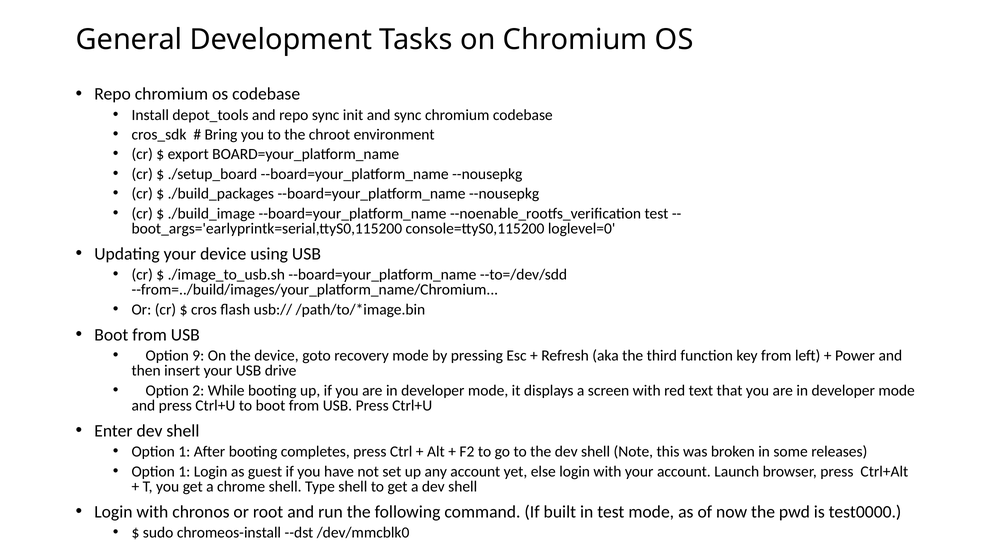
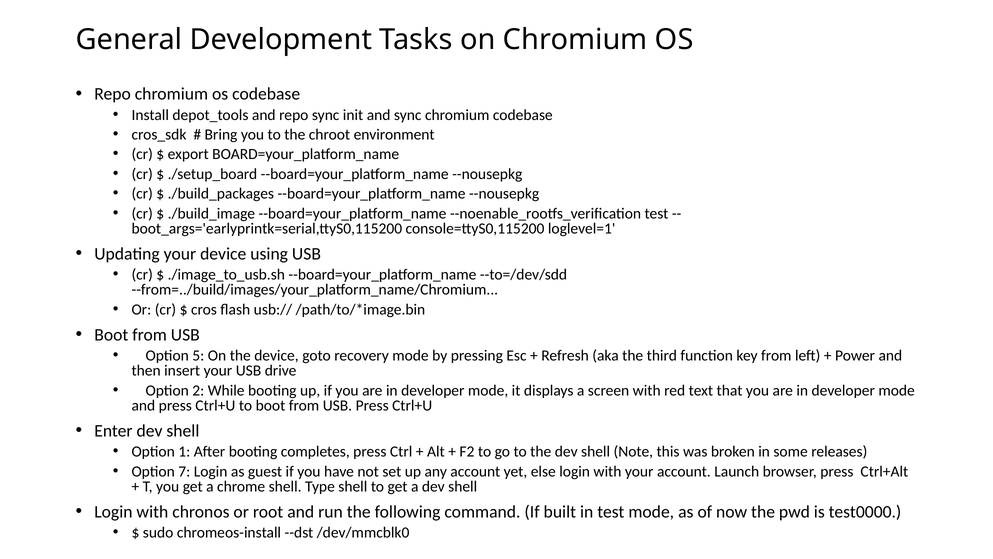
loglevel=0: loglevel=0 -> loglevel=1
9: 9 -> 5
1 at (184, 471): 1 -> 7
